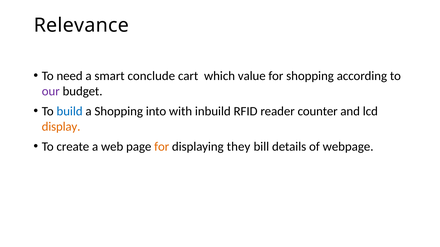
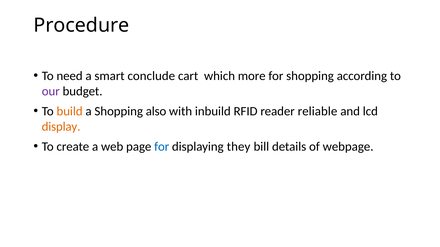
Relevance: Relevance -> Procedure
value: value -> more
build colour: blue -> orange
into: into -> also
counter: counter -> reliable
for at (162, 147) colour: orange -> blue
